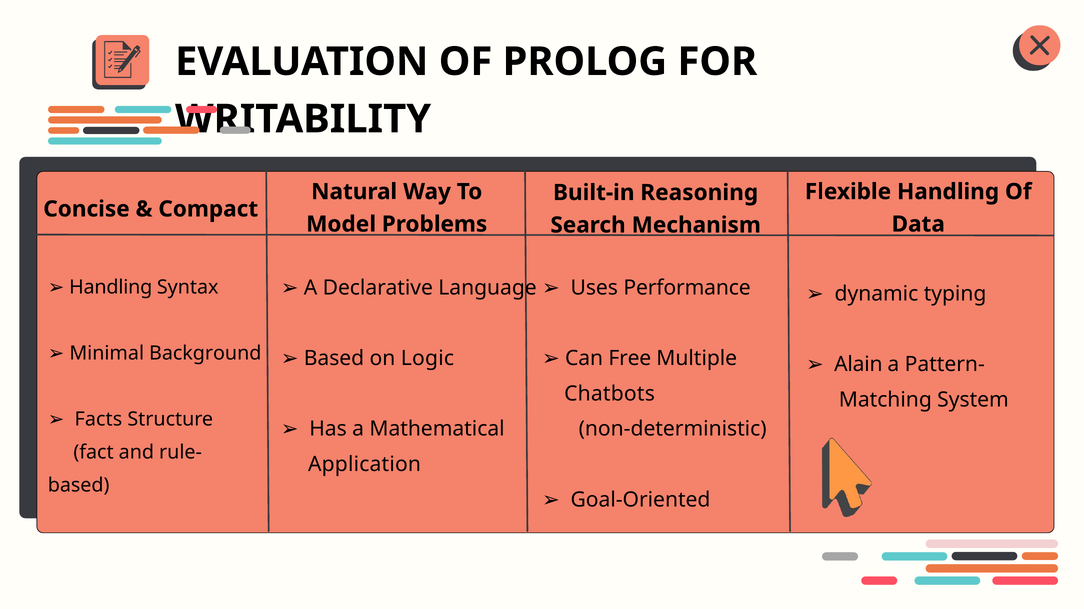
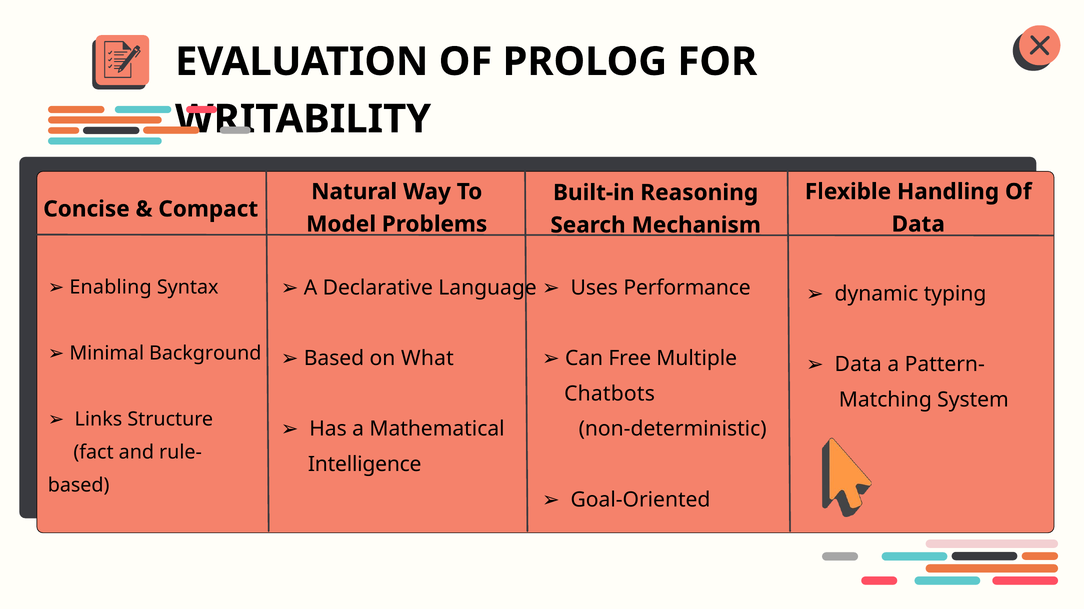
Handling at (111, 287): Handling -> Enabling
Logic: Logic -> What
Alain at (858, 365): Alain -> Data
Facts: Facts -> Links
Application: Application -> Intelligence
